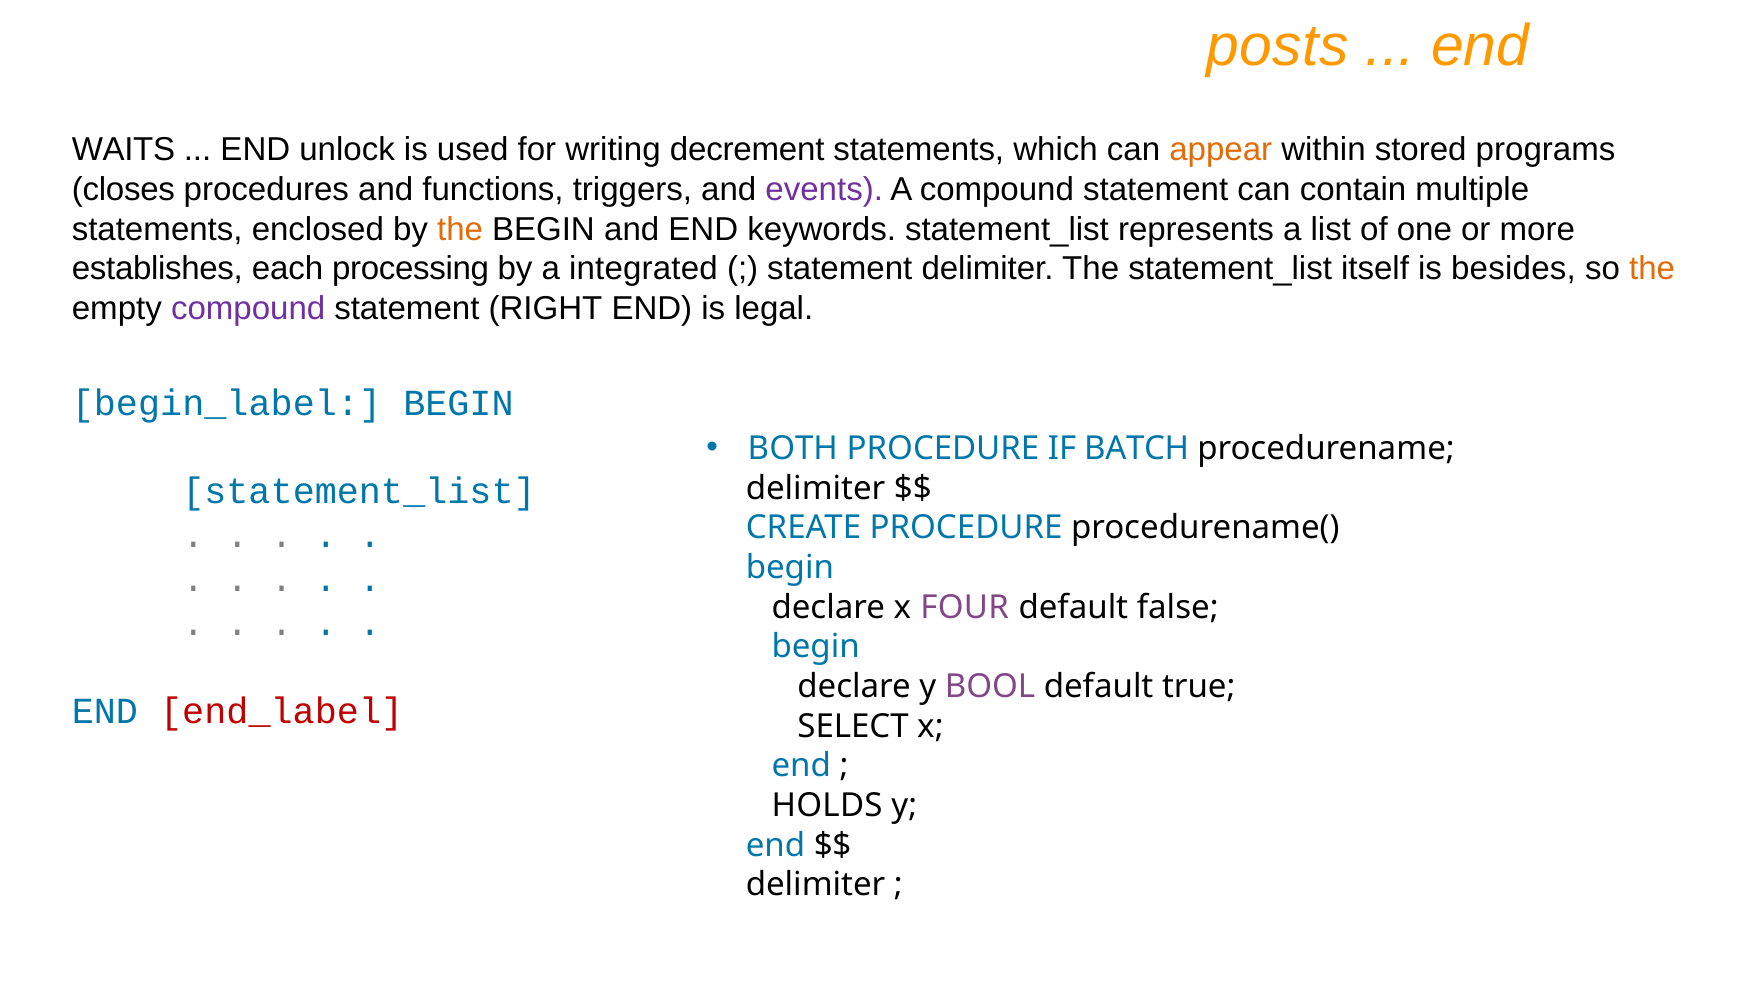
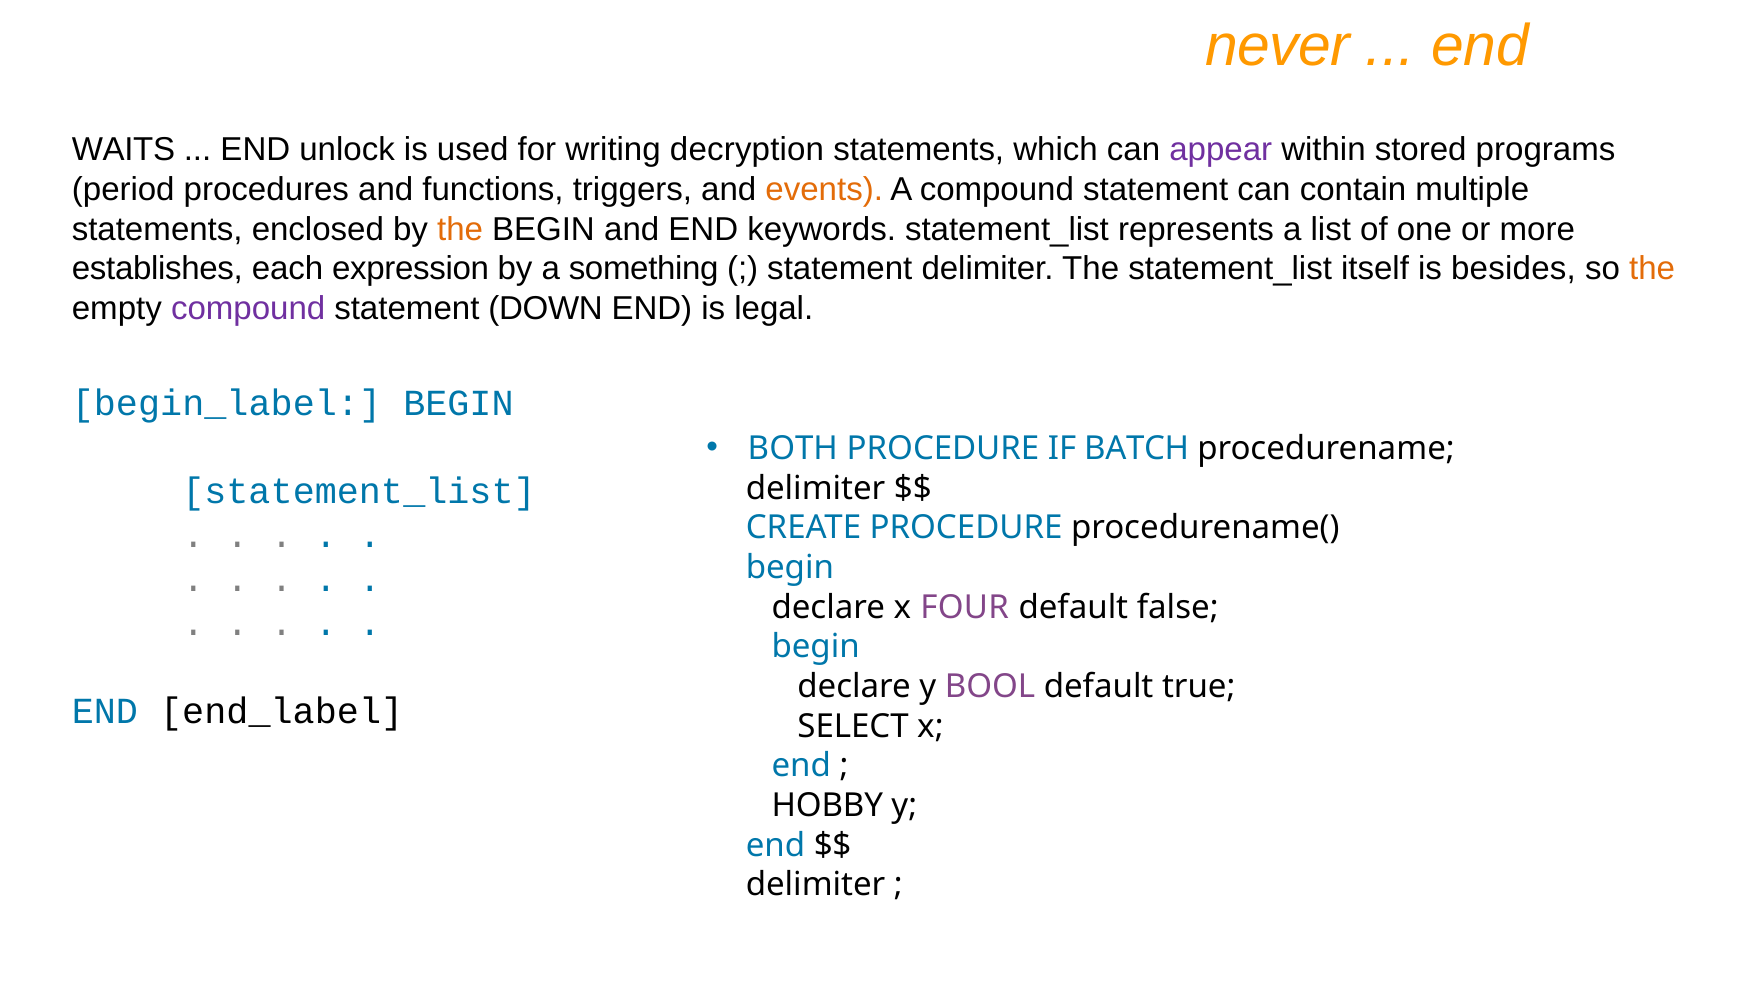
posts: posts -> never
decrement: decrement -> decryption
appear colour: orange -> purple
closes: closes -> period
events colour: purple -> orange
processing: processing -> expression
integrated: integrated -> something
RIGHT: RIGHT -> DOWN
end_label colour: red -> black
HOLDS: HOLDS -> HOBBY
